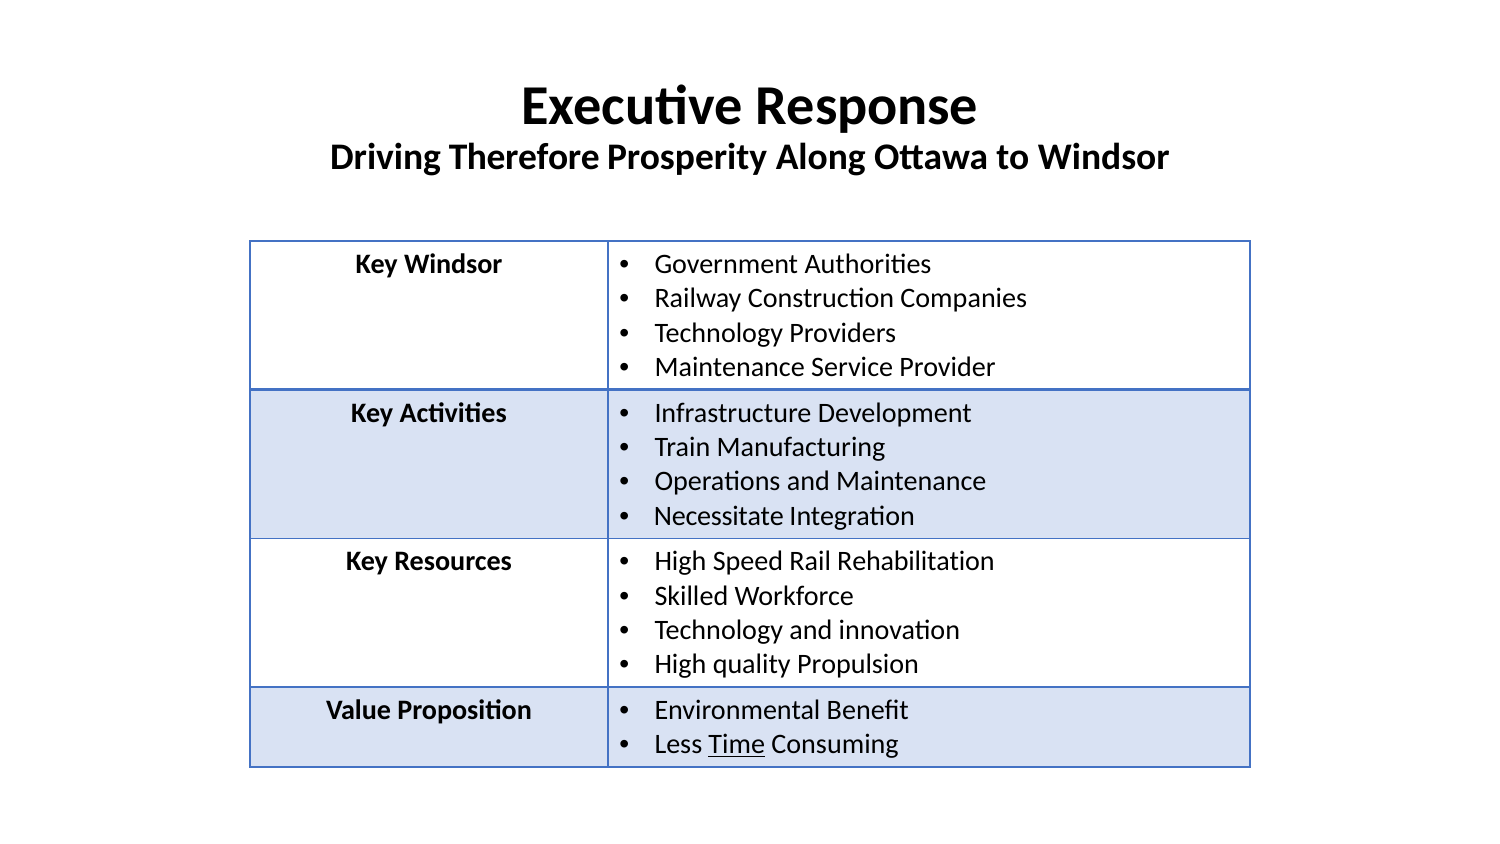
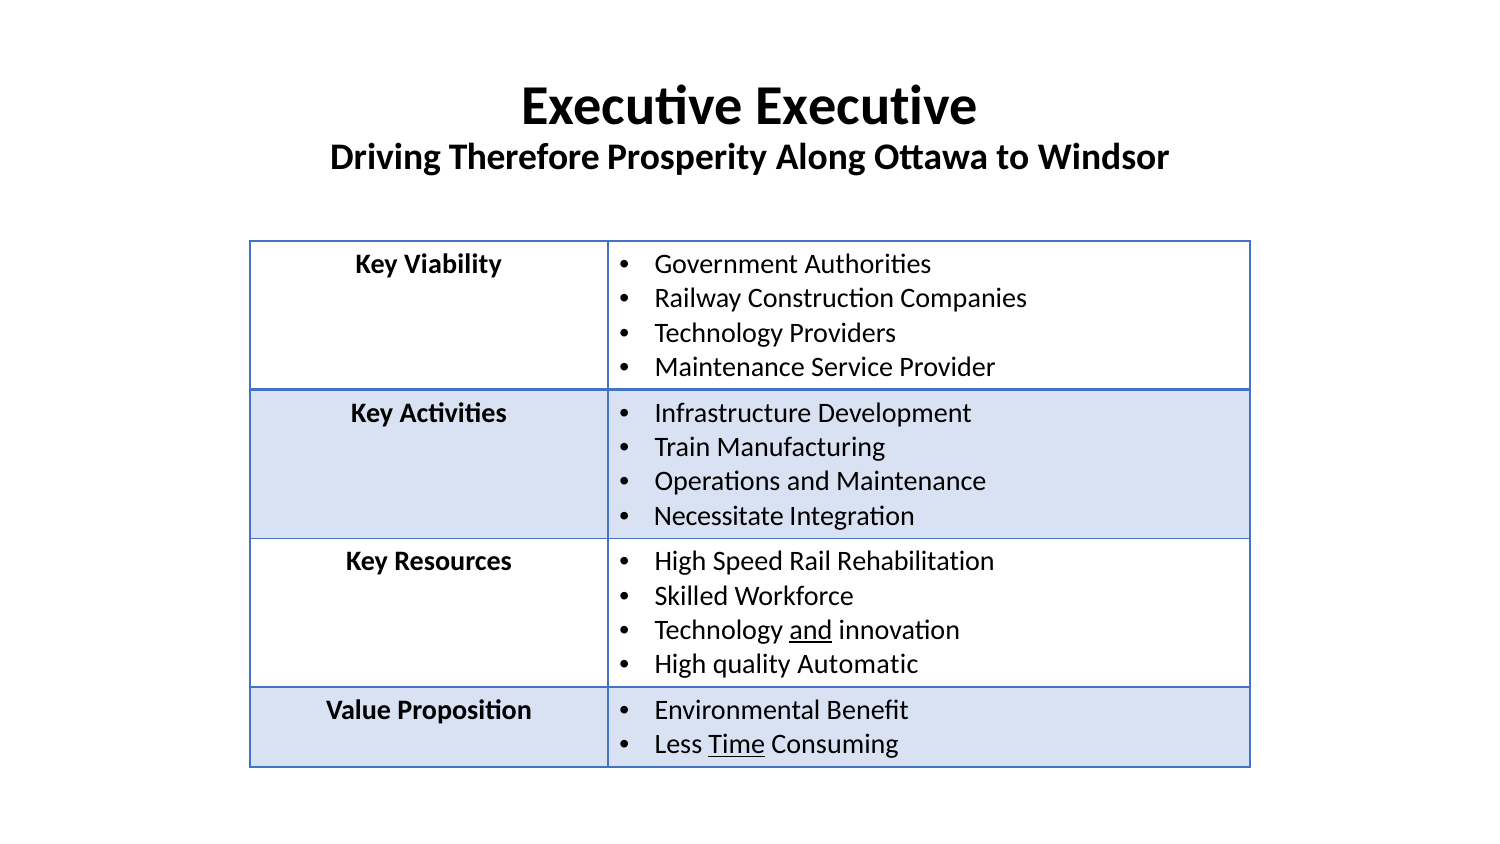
Executive Response: Response -> Executive
Key Windsor: Windsor -> Viability
and at (811, 630) underline: none -> present
Propulsion: Propulsion -> Automatic
